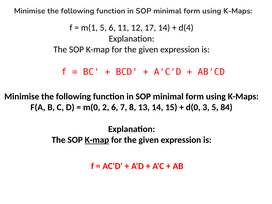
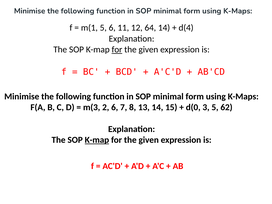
17: 17 -> 64
for at (117, 50) underline: none -> present
m(0: m(0 -> m(3
84: 84 -> 62
